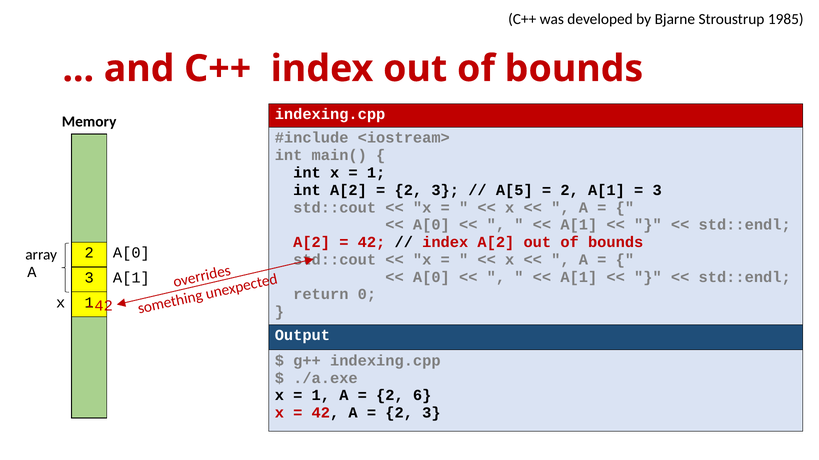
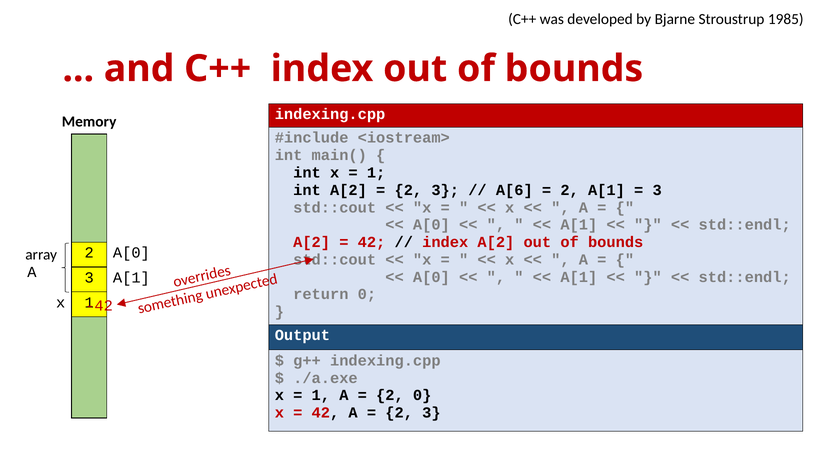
A[5: A[5 -> A[6
2 6: 6 -> 0
